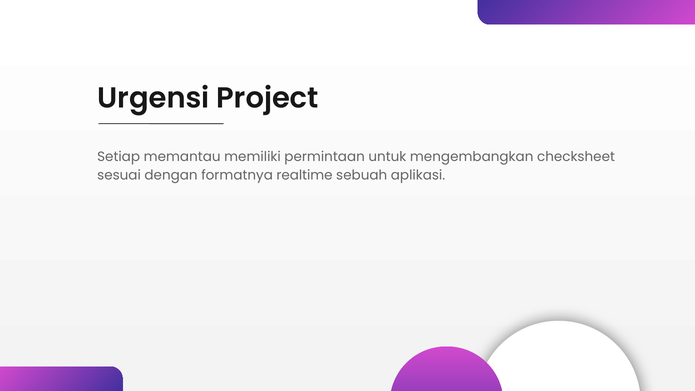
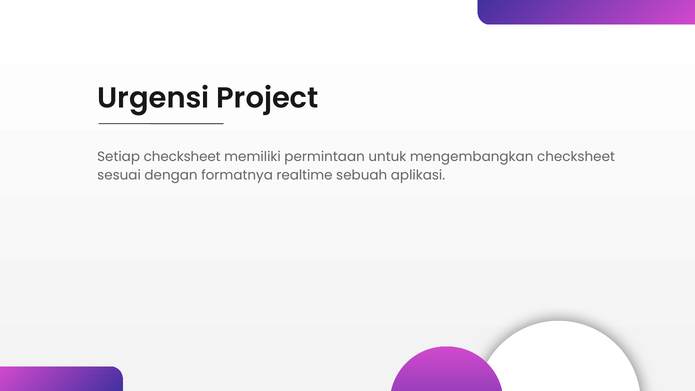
Setiap memantau: memantau -> checksheet
